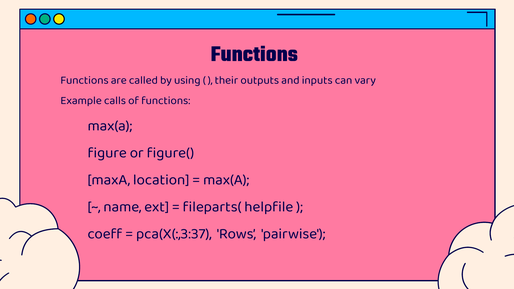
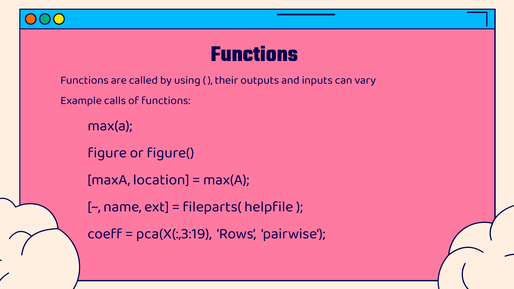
pca(X(:,3:37: pca(X(:,3:37 -> pca(X(:,3:19
